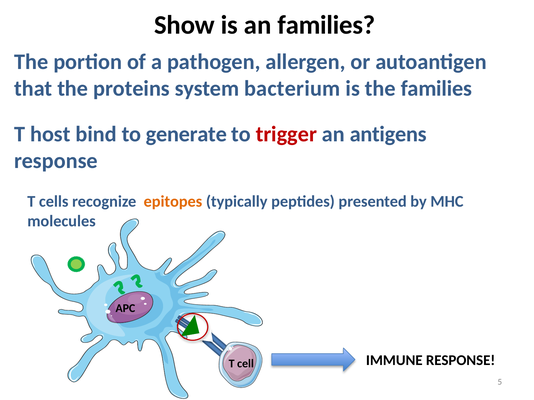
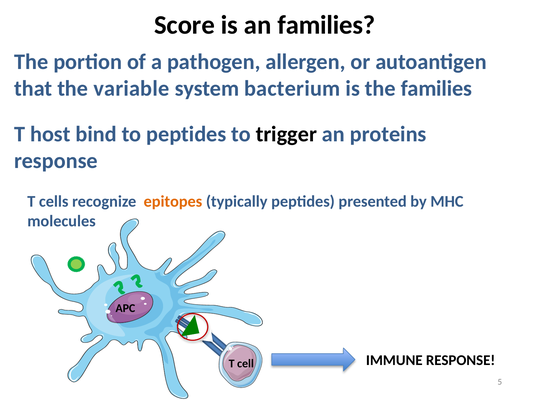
Show: Show -> Score
proteins: proteins -> variable
to generate: generate -> peptides
trigger colour: red -> black
antigens: antigens -> proteins
